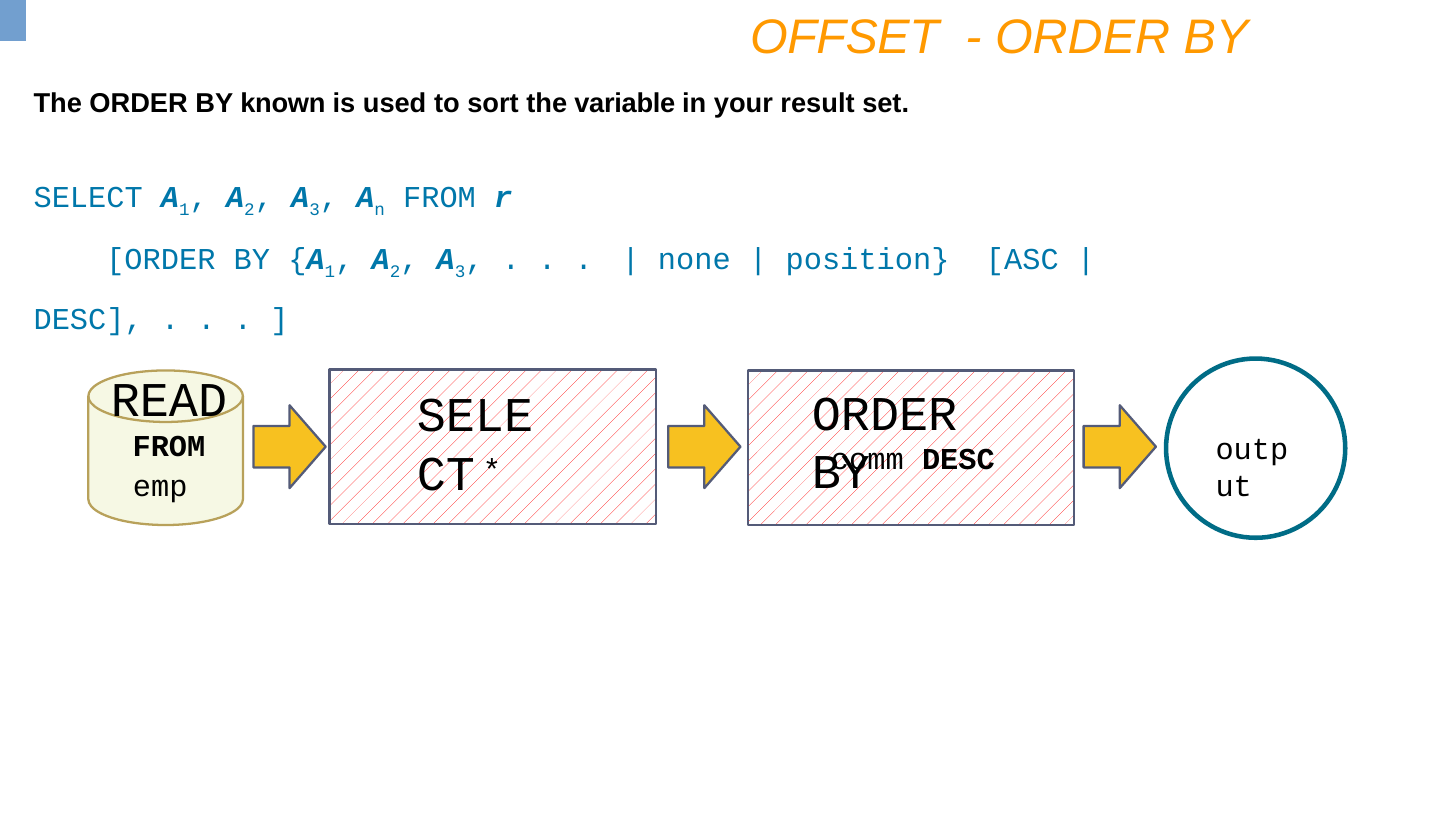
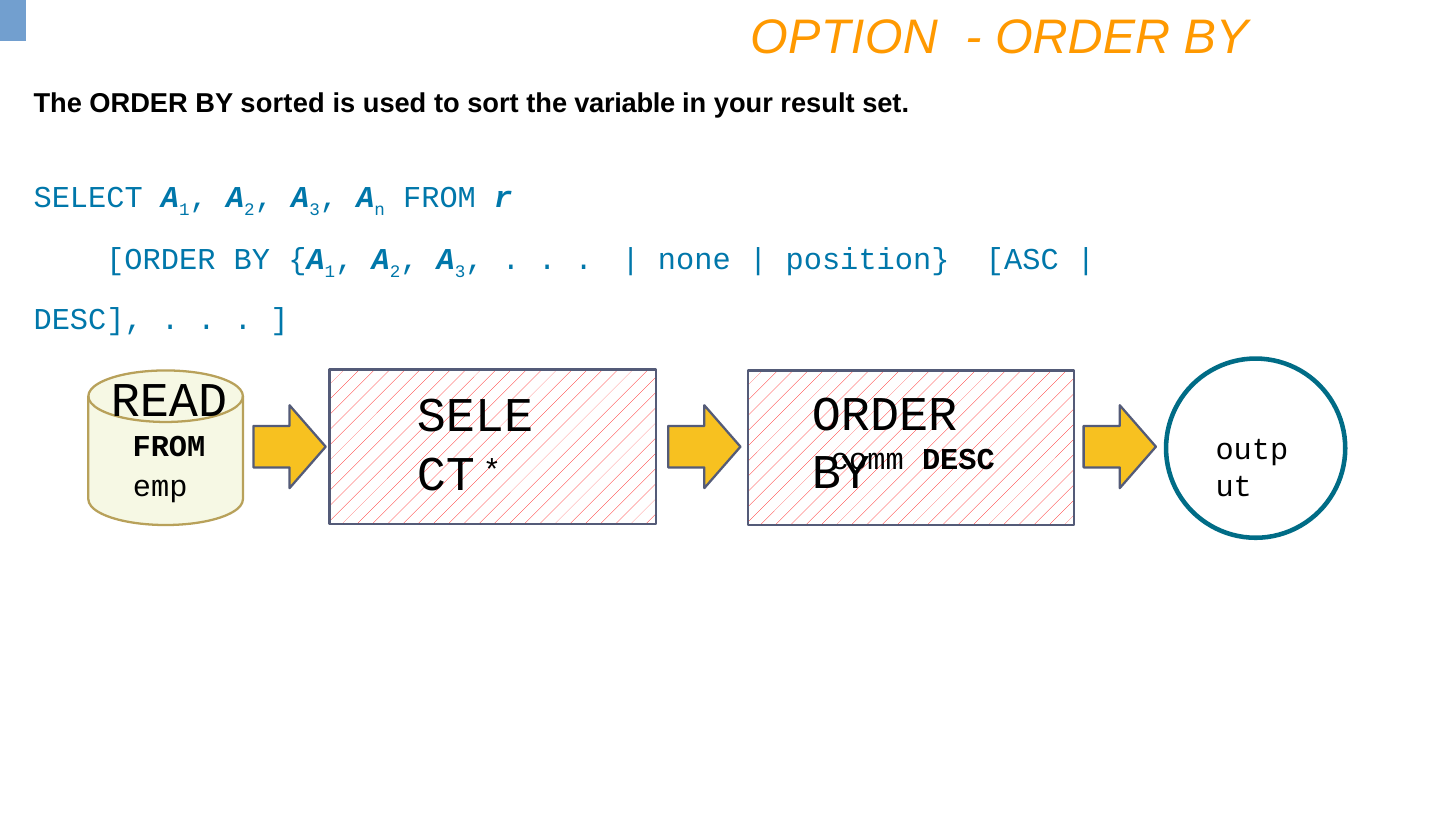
OFFSET: OFFSET -> OPTION
known: known -> sorted
